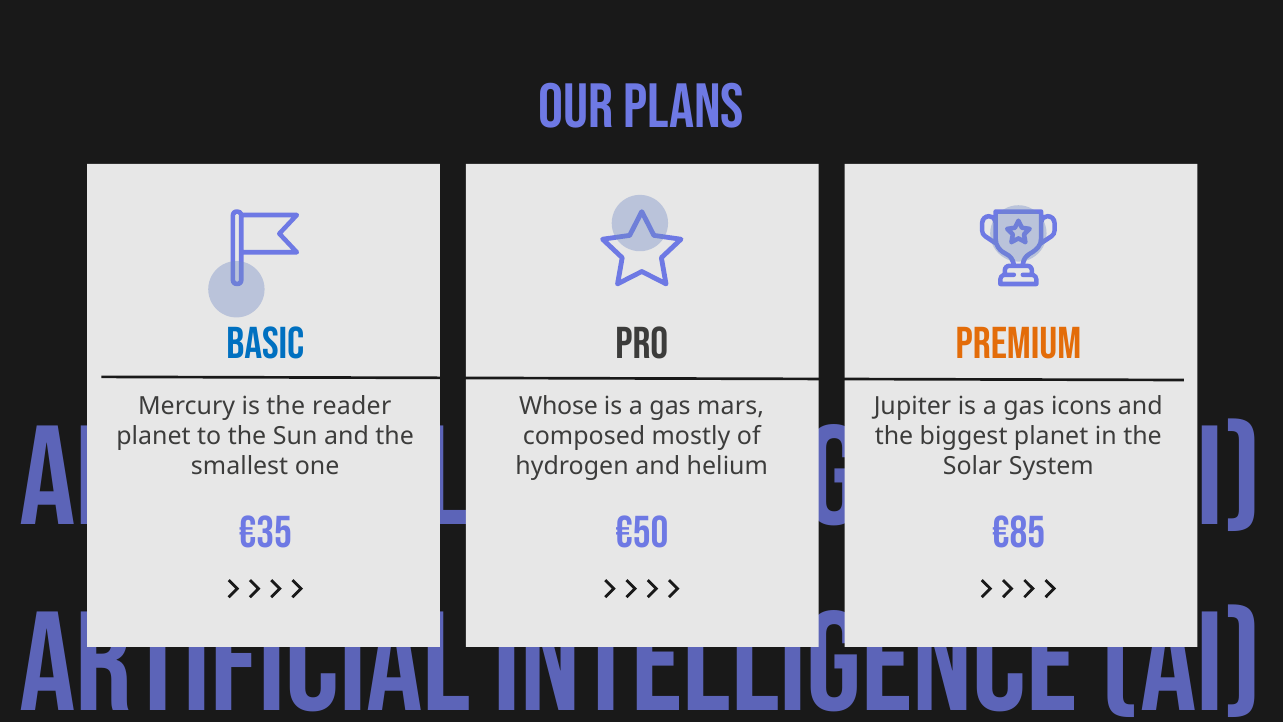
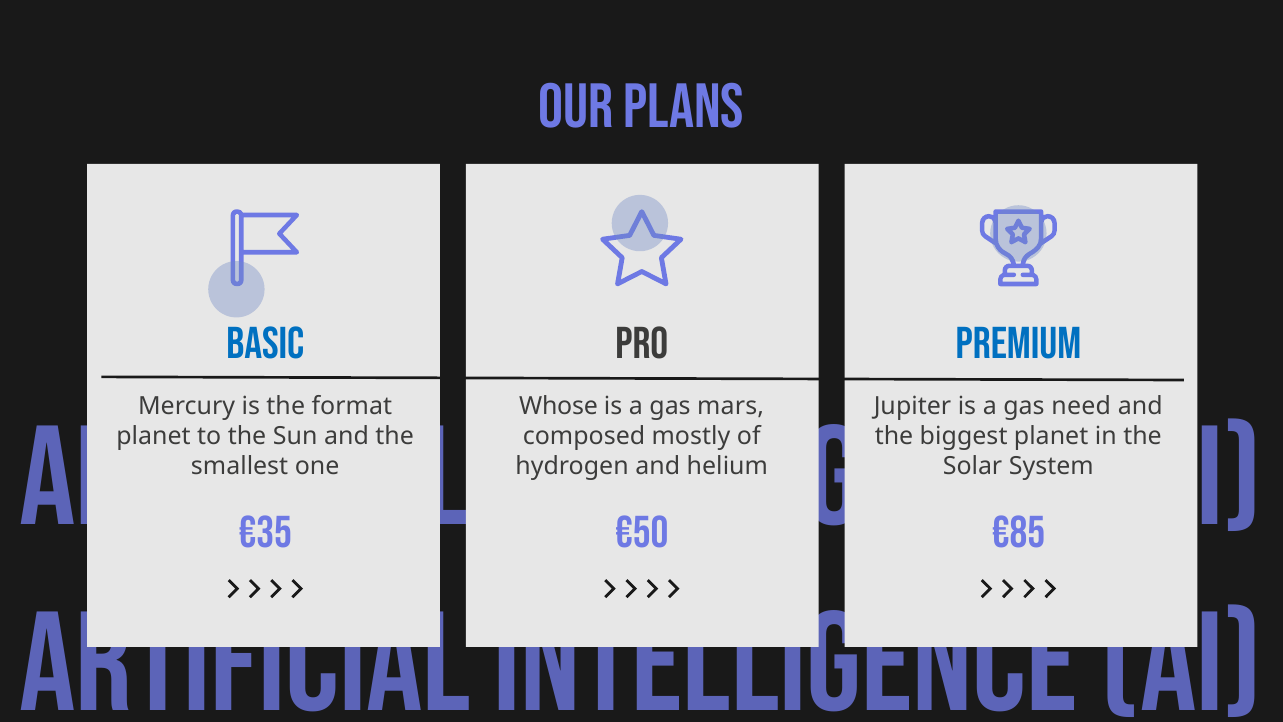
PREMIUM colour: orange -> blue
reader: reader -> format
icons: icons -> need
